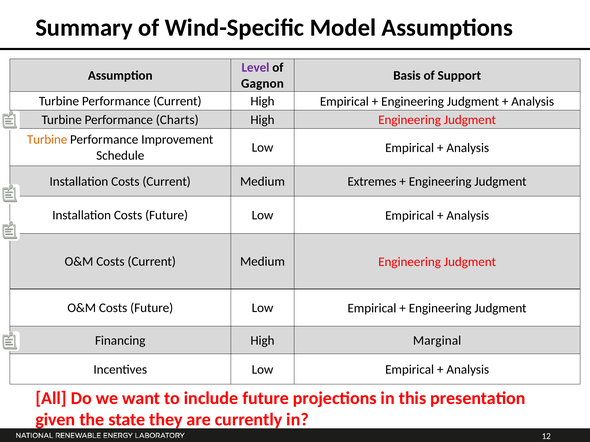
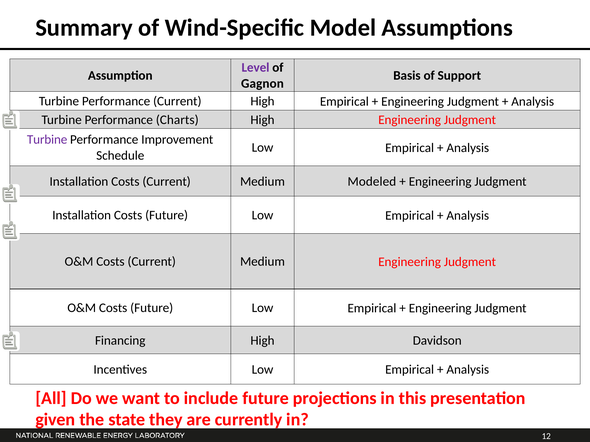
Turbine at (47, 140) colour: orange -> purple
Extremes: Extremes -> Modeled
Marginal: Marginal -> Davidson
